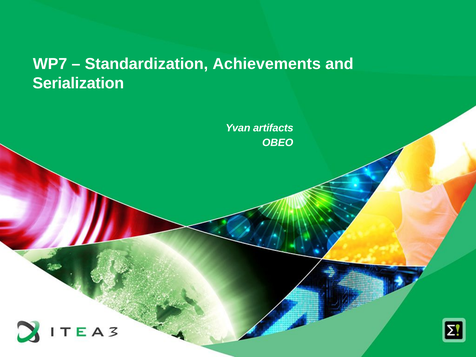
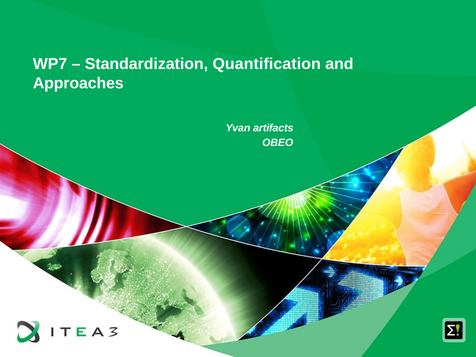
Achievements: Achievements -> Quantification
Serialization: Serialization -> Approaches
